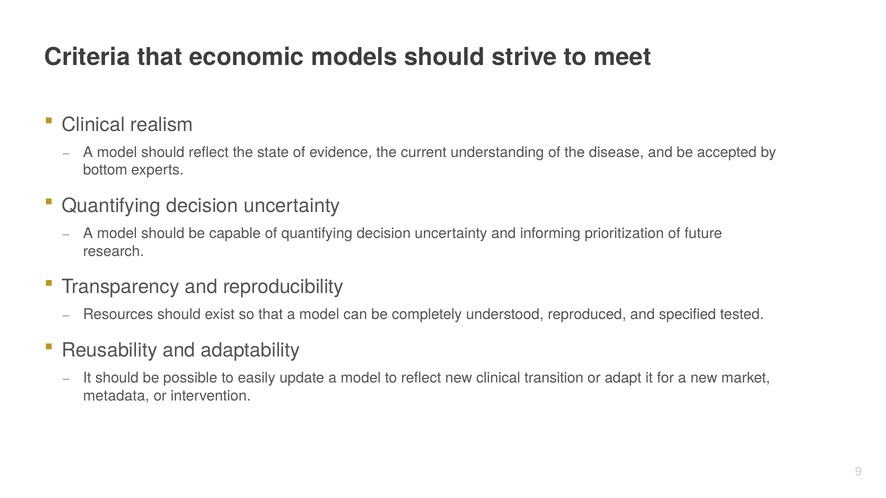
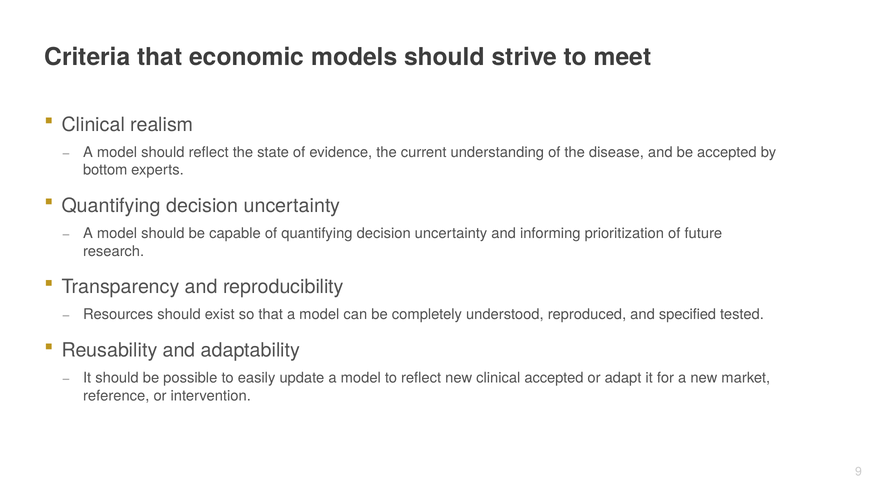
clinical transition: transition -> accepted
metadata: metadata -> reference
